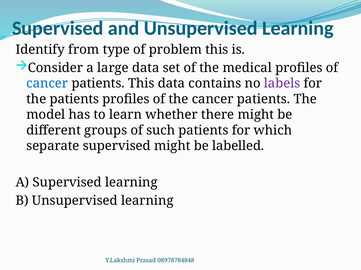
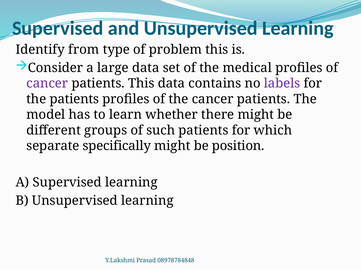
cancer at (47, 84) colour: blue -> purple
separate supervised: supervised -> specifically
labelled: labelled -> position
